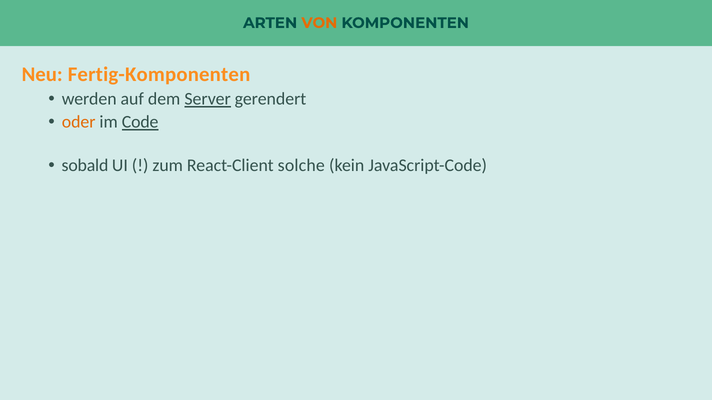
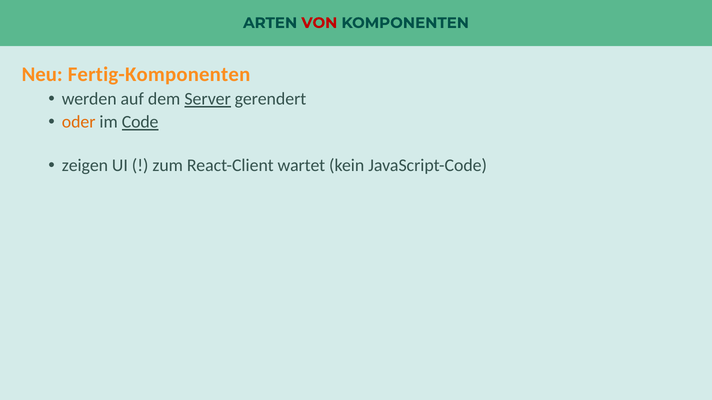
VON colour: orange -> red
sobald: sobald -> zeigen
solche: solche -> wartet
